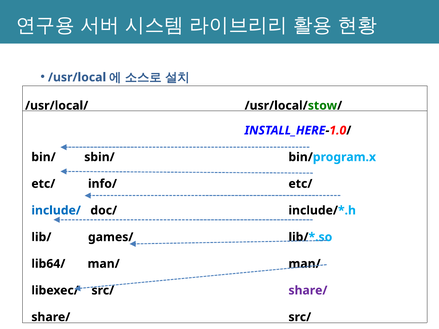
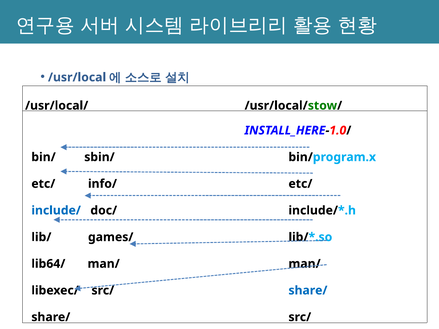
share/ at (308, 291) colour: purple -> blue
